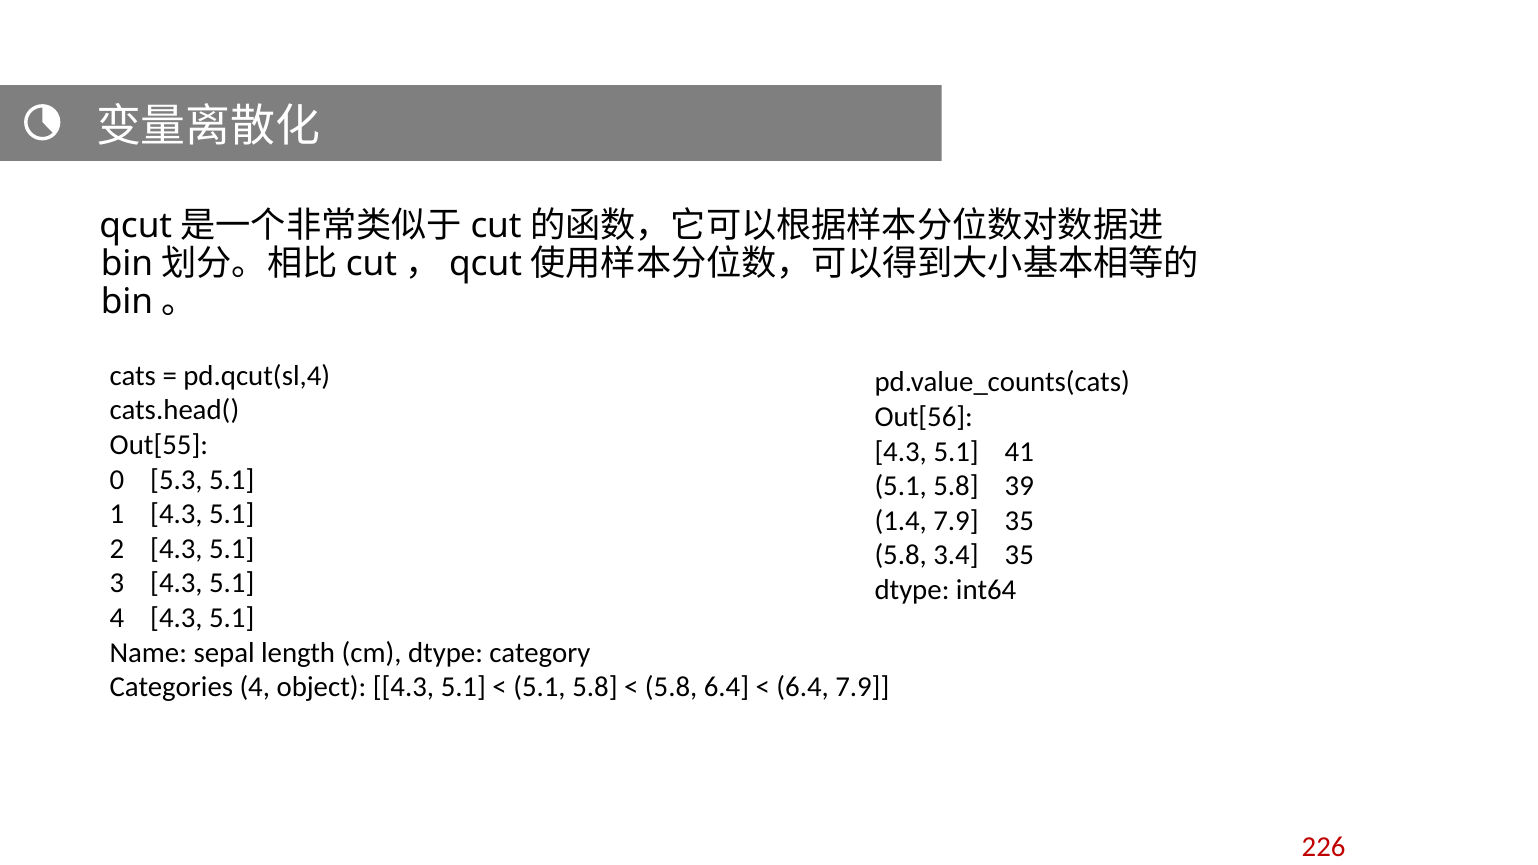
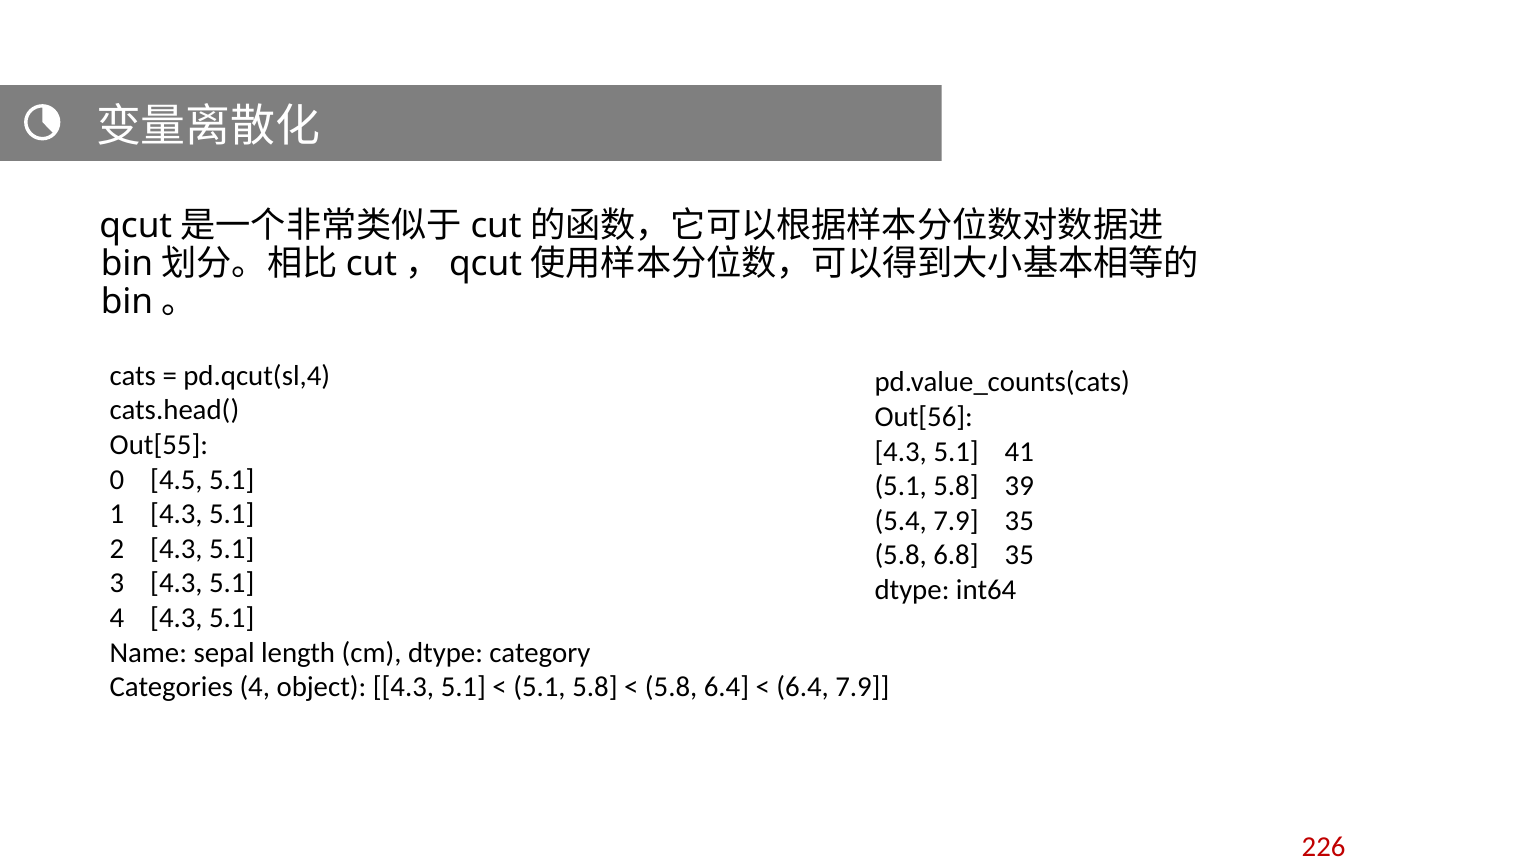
5.3: 5.3 -> 4.5
1.4: 1.4 -> 5.4
3.4: 3.4 -> 6.8
